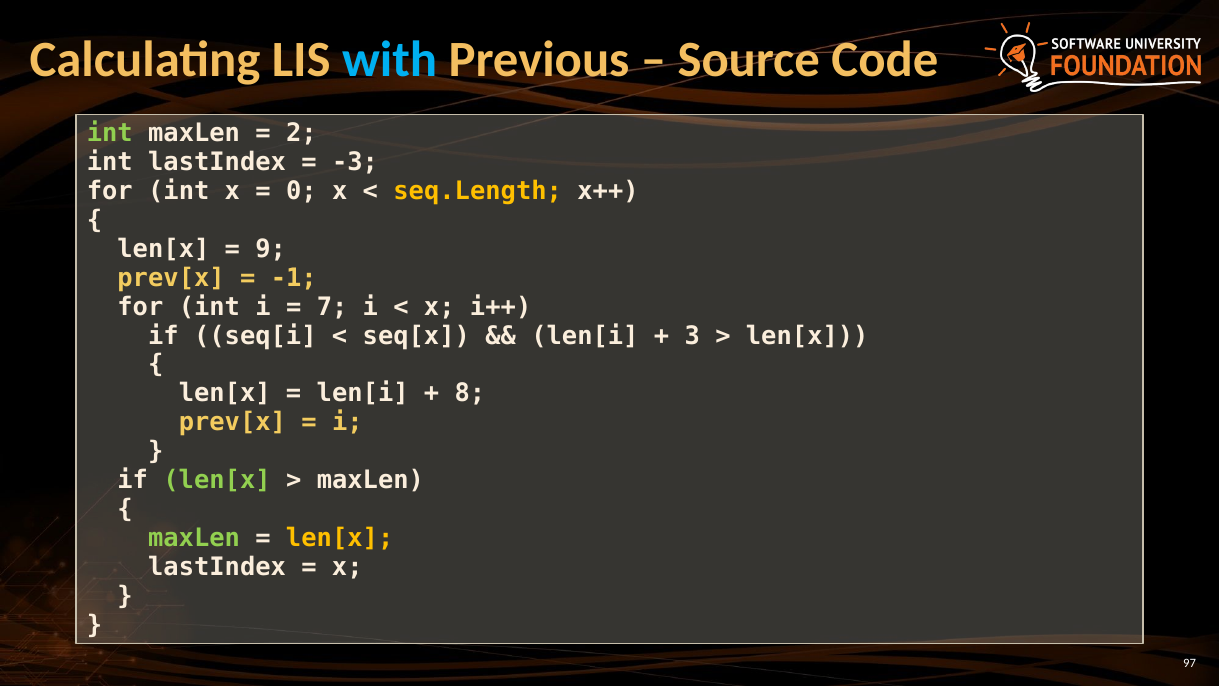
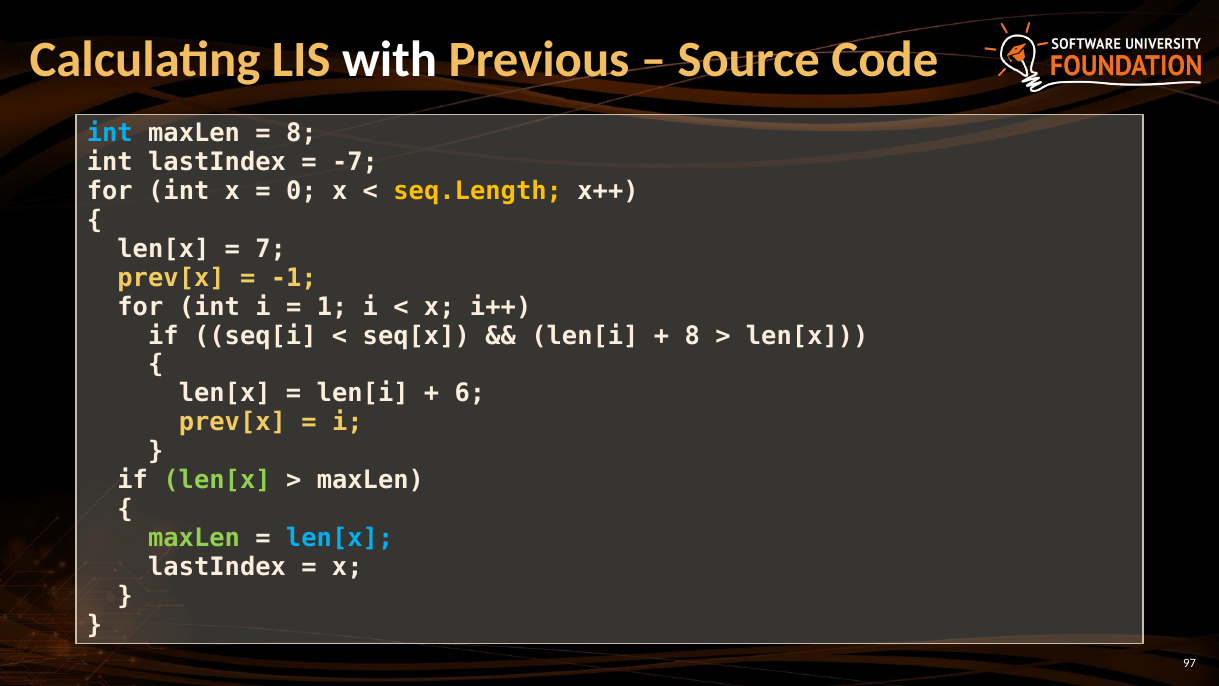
with colour: light blue -> white
int at (110, 133) colour: light green -> light blue
2 at (301, 133): 2 -> 8
-3: -3 -> -7
9: 9 -> 7
7: 7 -> 1
3 at (692, 336): 3 -> 8
8: 8 -> 6
len[x at (340, 538) colour: yellow -> light blue
